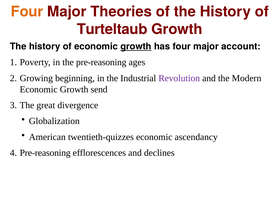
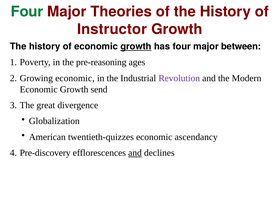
Four at (27, 12) colour: orange -> green
Turteltaub: Turteltaub -> Instructor
account: account -> between
Growing beginning: beginning -> economic
Pre-reasoning at (45, 153): Pre-reasoning -> Pre-discovery
and at (135, 153) underline: none -> present
